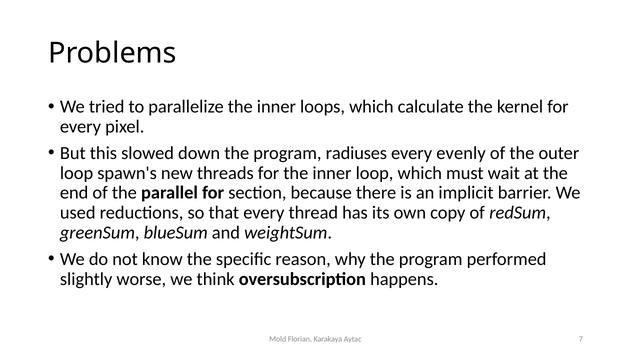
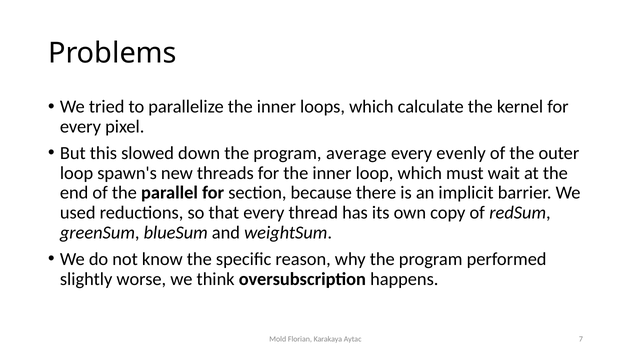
radiuses: radiuses -> average
